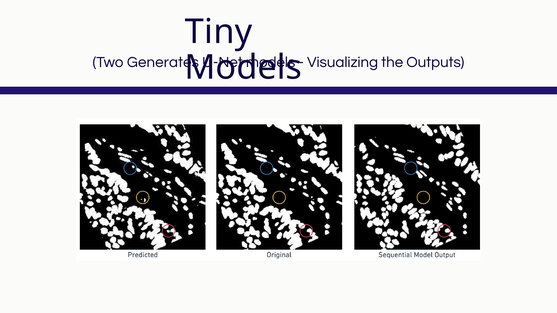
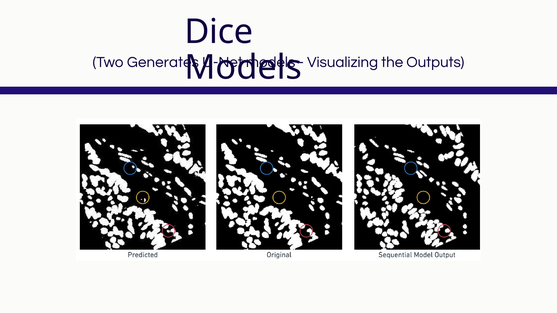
Tiny: Tiny -> Dice
